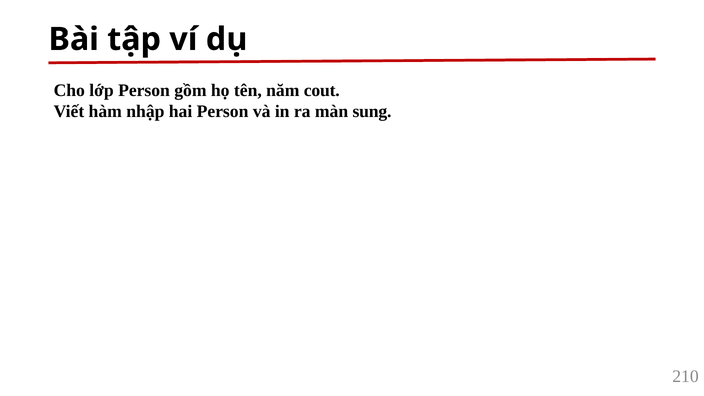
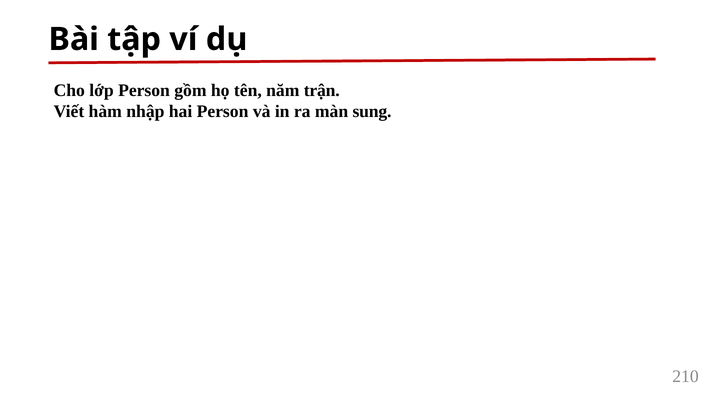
cout: cout -> trận
